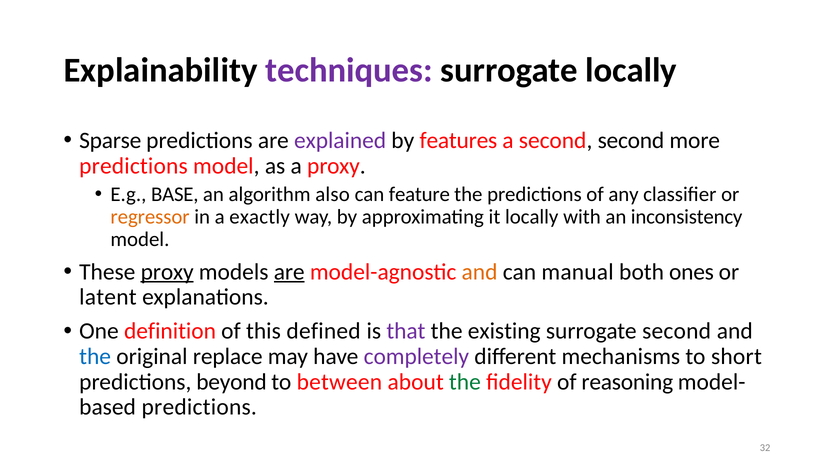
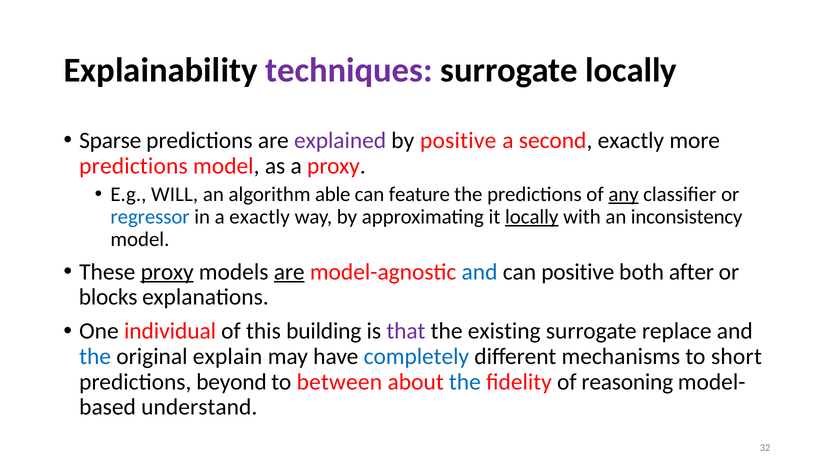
by features: features -> positive
second second: second -> exactly
BASE: BASE -> WILL
also: also -> able
any underline: none -> present
regressor colour: orange -> blue
locally at (532, 217) underline: none -> present
and at (480, 272) colour: orange -> blue
can manual: manual -> positive
ones: ones -> after
latent: latent -> blocks
definition: definition -> individual
defined: defined -> building
surrogate second: second -> replace
replace: replace -> explain
completely colour: purple -> blue
the at (465, 382) colour: green -> blue
predictions at (199, 407): predictions -> understand
